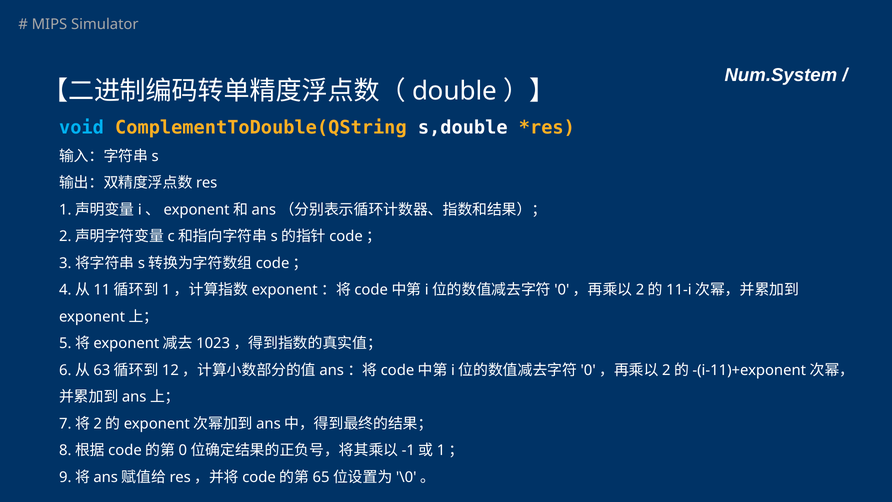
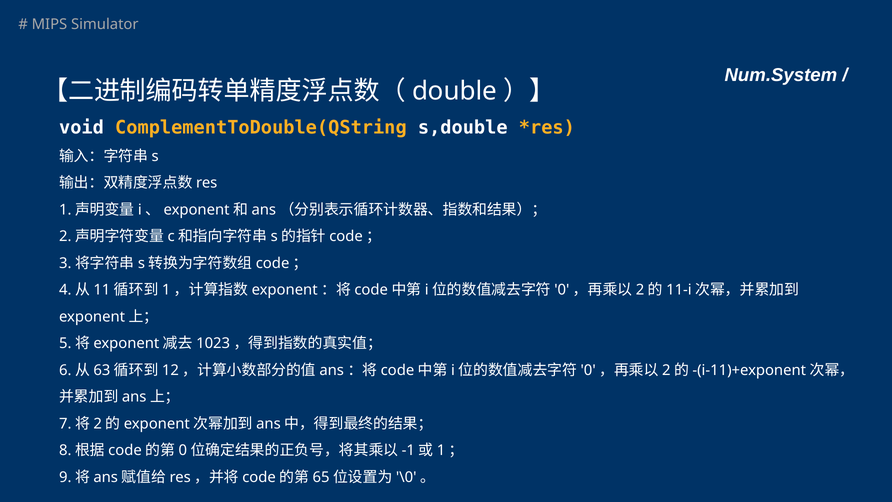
void colour: light blue -> white
